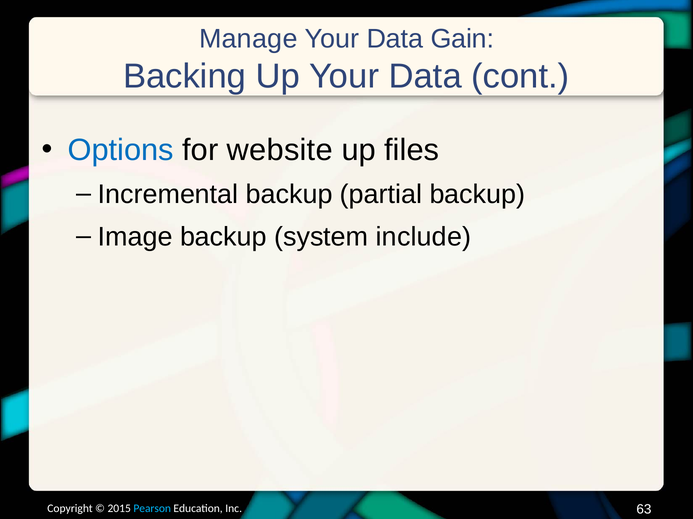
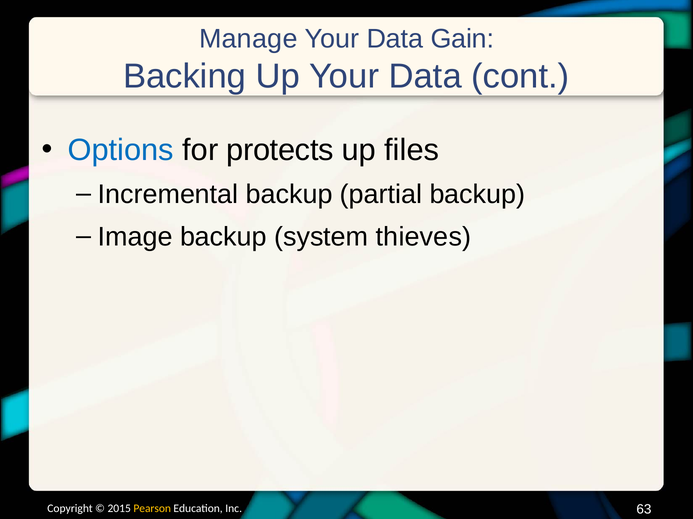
website: website -> protects
include: include -> thieves
Pearson colour: light blue -> yellow
